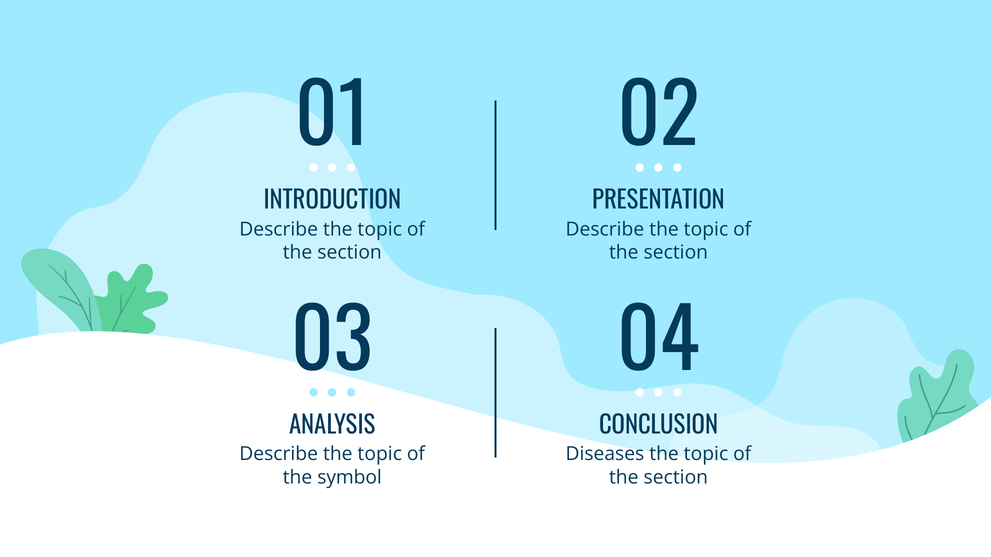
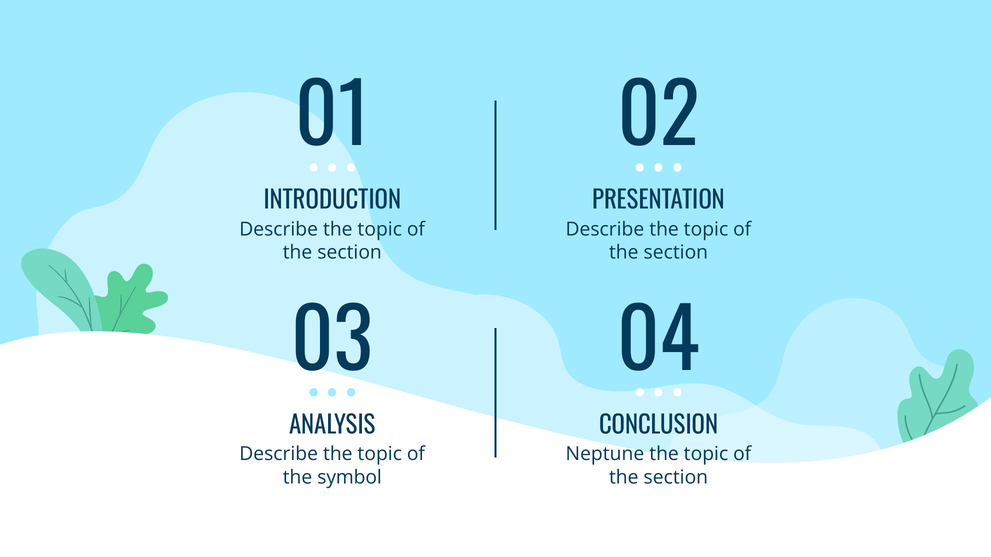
Diseases: Diseases -> Neptune
